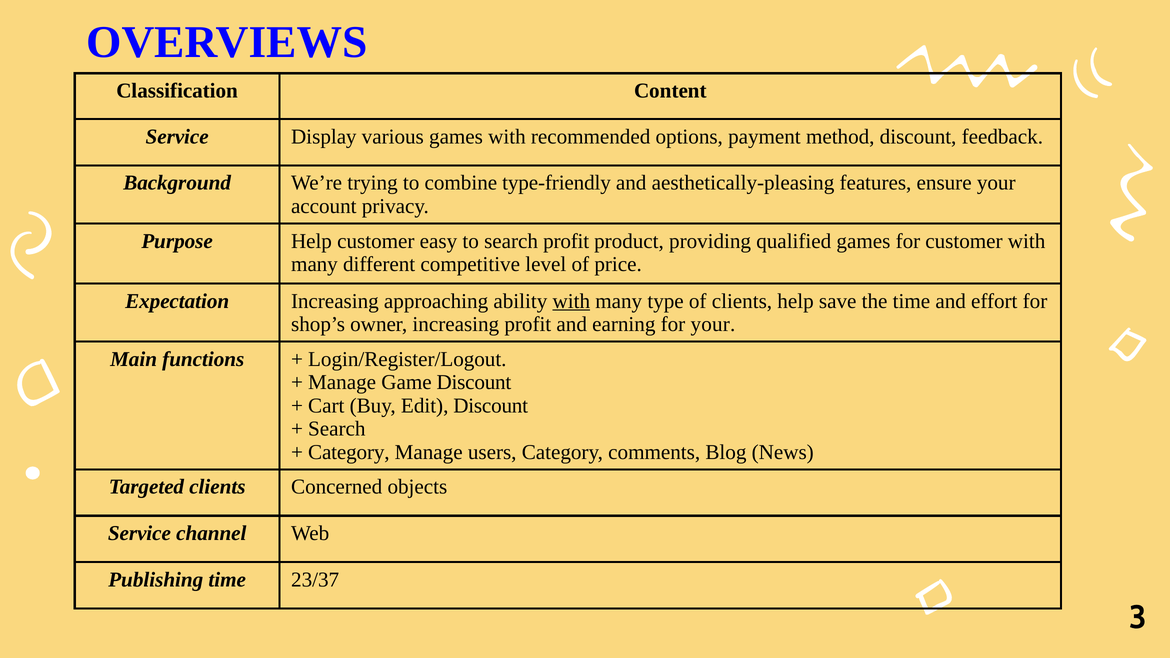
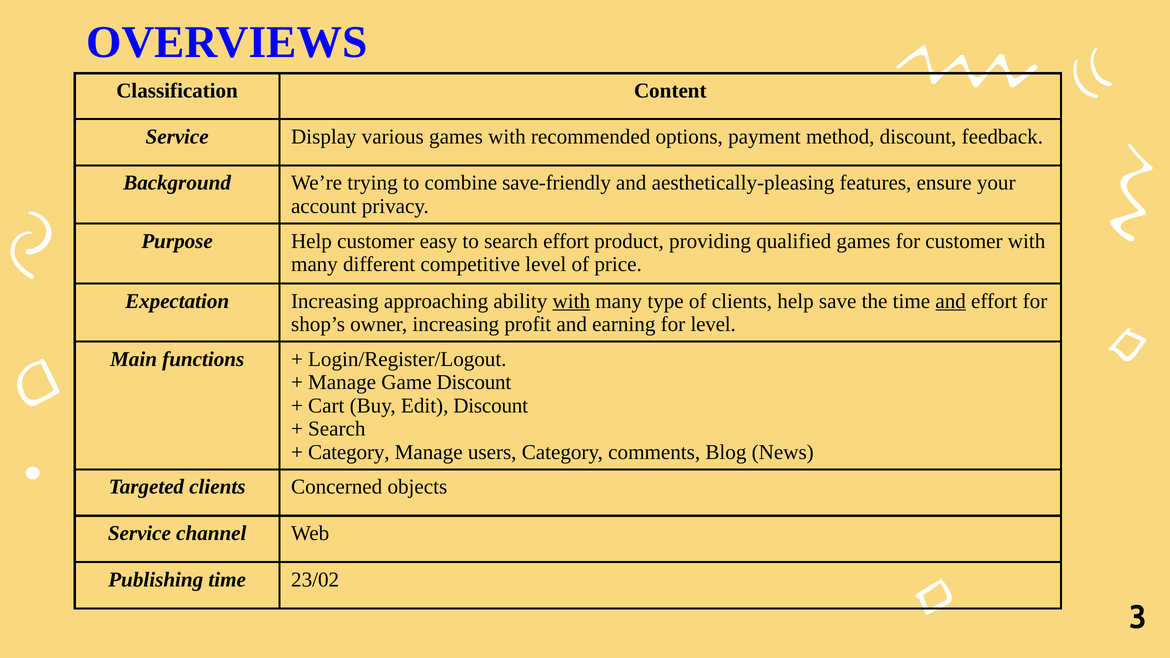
type-friendly: type-friendly -> save-friendly
search profit: profit -> effort
and at (951, 301) underline: none -> present
for your: your -> level
23/37: 23/37 -> 23/02
